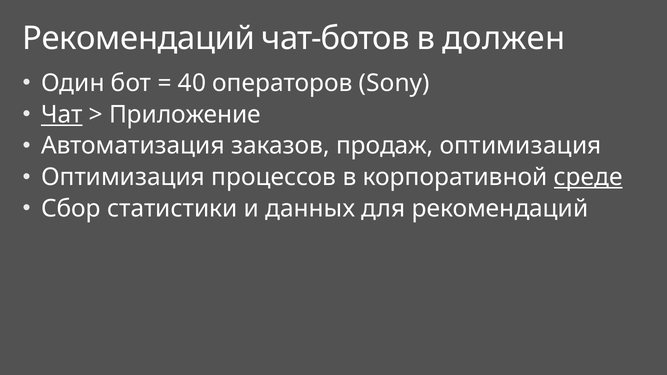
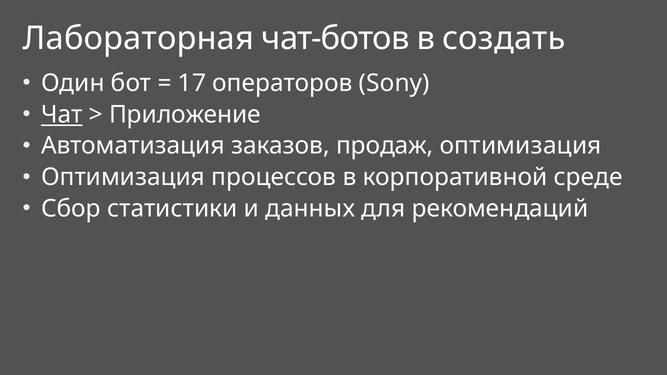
Рекомендаций at (139, 38): Рекомендаций -> Лабораторная
должен: должен -> создать
40: 40 -> 17
среде underline: present -> none
